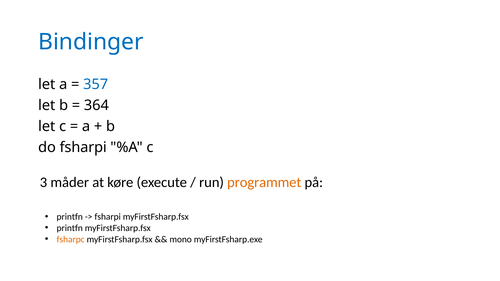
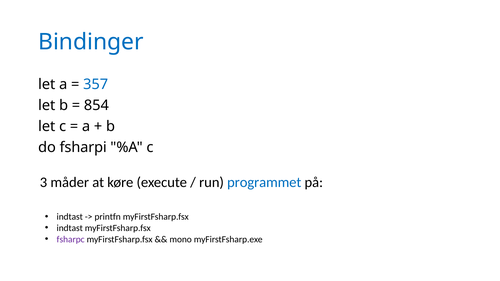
364: 364 -> 854
programmet colour: orange -> blue
printfn at (70, 217): printfn -> indtast
fsharpi at (108, 217): fsharpi -> printfn
printfn at (70, 228): printfn -> indtast
fsharpc colour: orange -> purple
